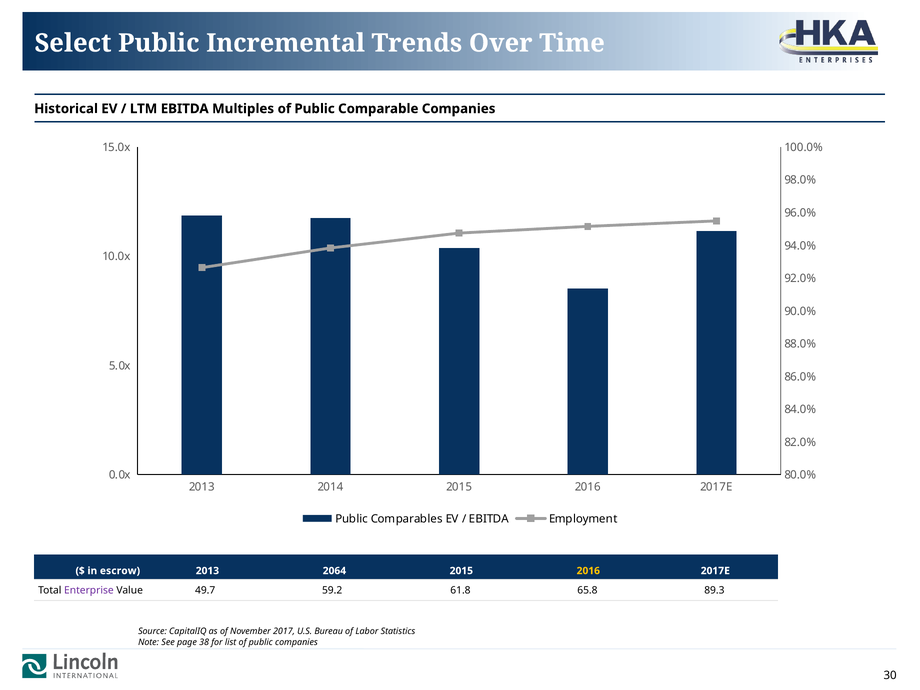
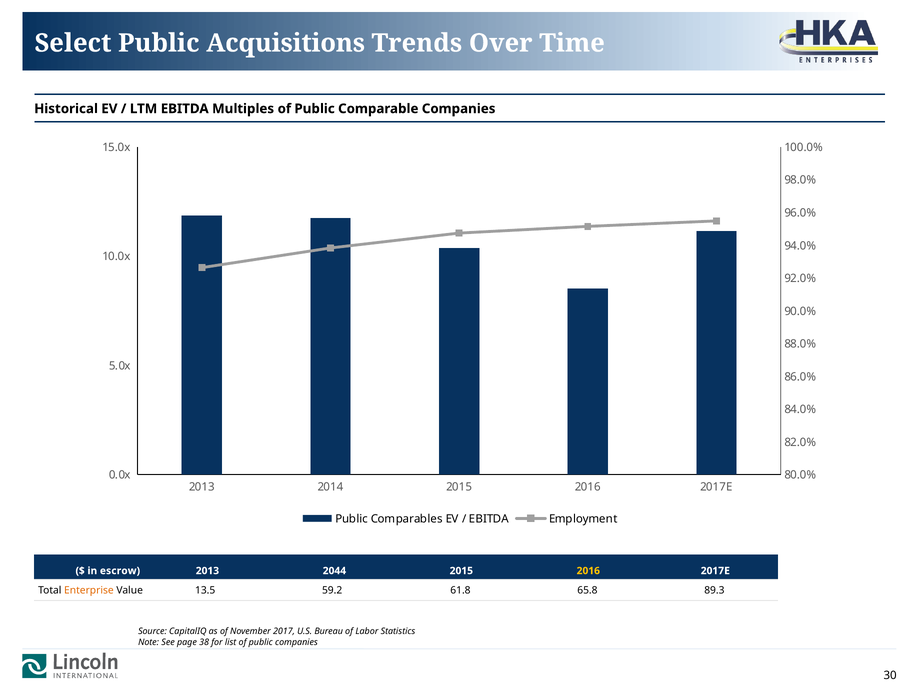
Incremental: Incremental -> Acquisitions
2064: 2064 -> 2044
Enterprise colour: purple -> orange
49.7: 49.7 -> 13.5
